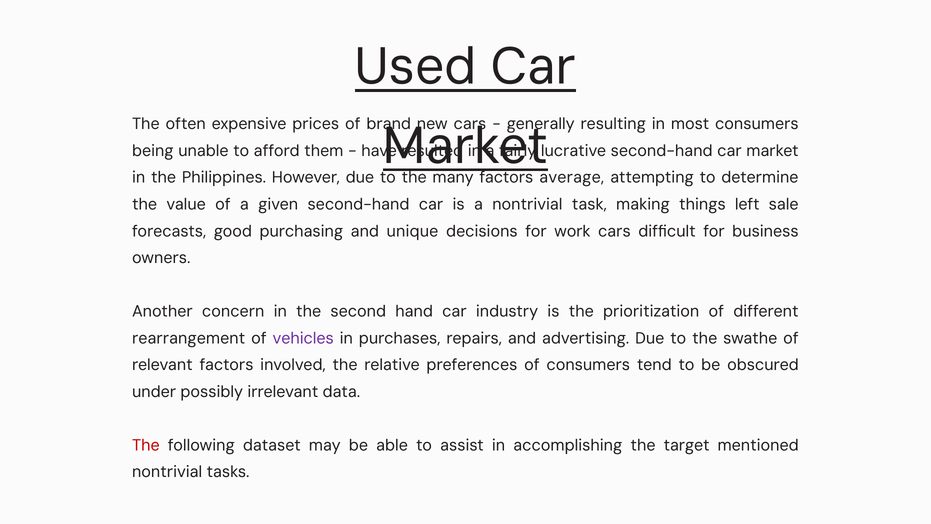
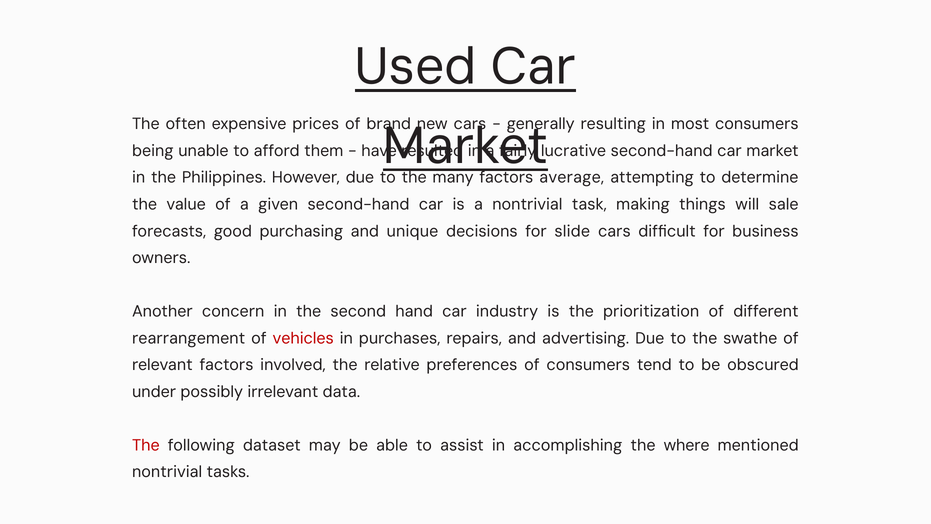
left: left -> will
work: work -> slide
vehicles colour: purple -> red
target: target -> where
